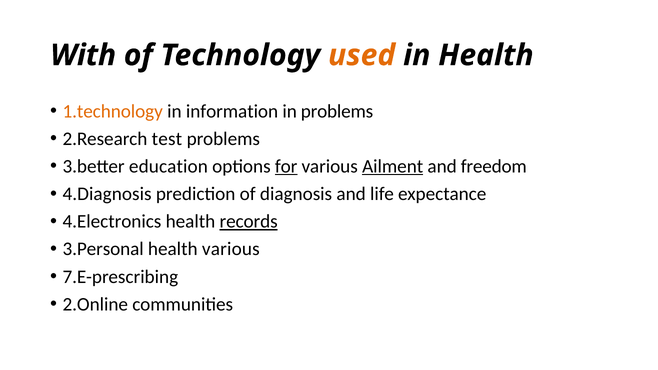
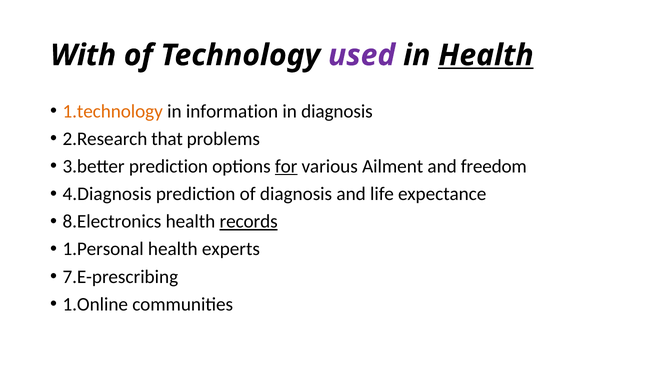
used colour: orange -> purple
Health at (486, 55) underline: none -> present
in problems: problems -> diagnosis
test: test -> that
3.better education: education -> prediction
Ailment underline: present -> none
4.Electronics: 4.Electronics -> 8.Electronics
3.Personal: 3.Personal -> 1.Personal
health various: various -> experts
2.Online: 2.Online -> 1.Online
